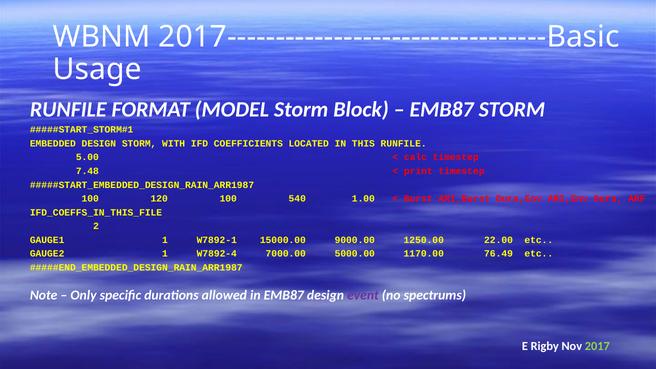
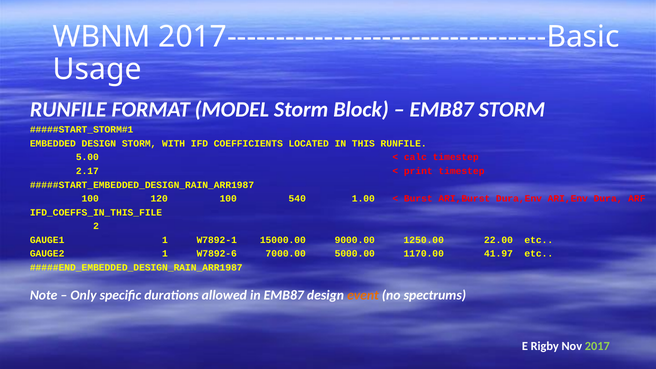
7.48: 7.48 -> 2.17
W7892-4: W7892-4 -> W7892-6
76.49: 76.49 -> 41.97
event colour: purple -> orange
